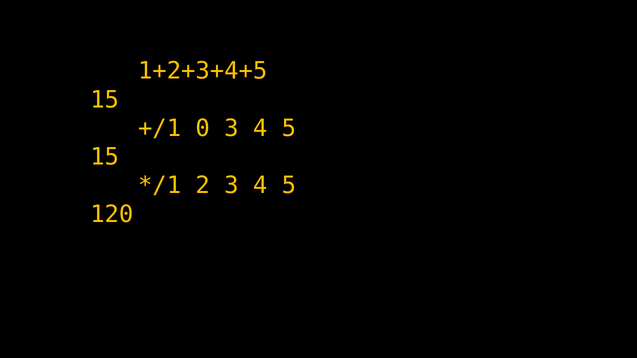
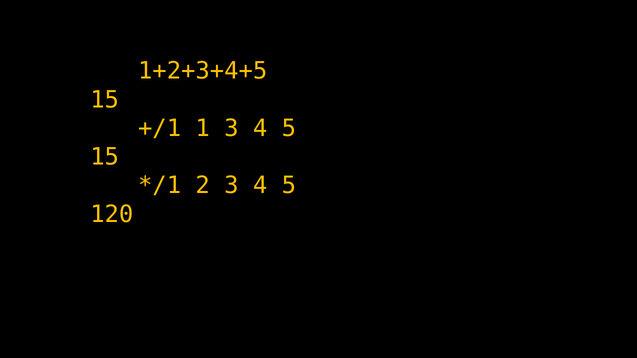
0: 0 -> 1
